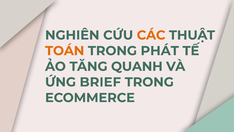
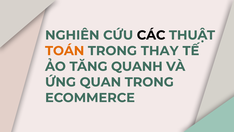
CÁC colour: orange -> black
PHÁT: PHÁT -> THAY
BRIEF: BRIEF -> QUAN
